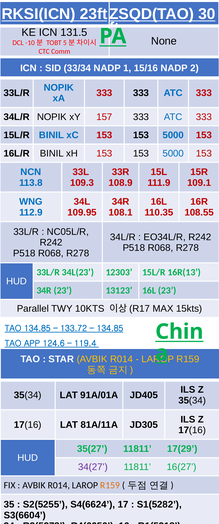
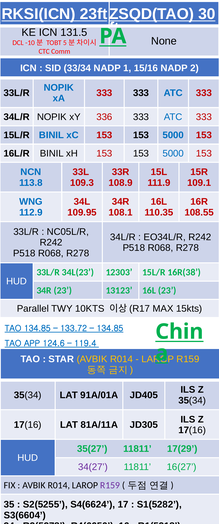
157: 157 -> 336
16R(13: 16R(13 -> 16R(38
R159 at (110, 485) colour: orange -> purple
